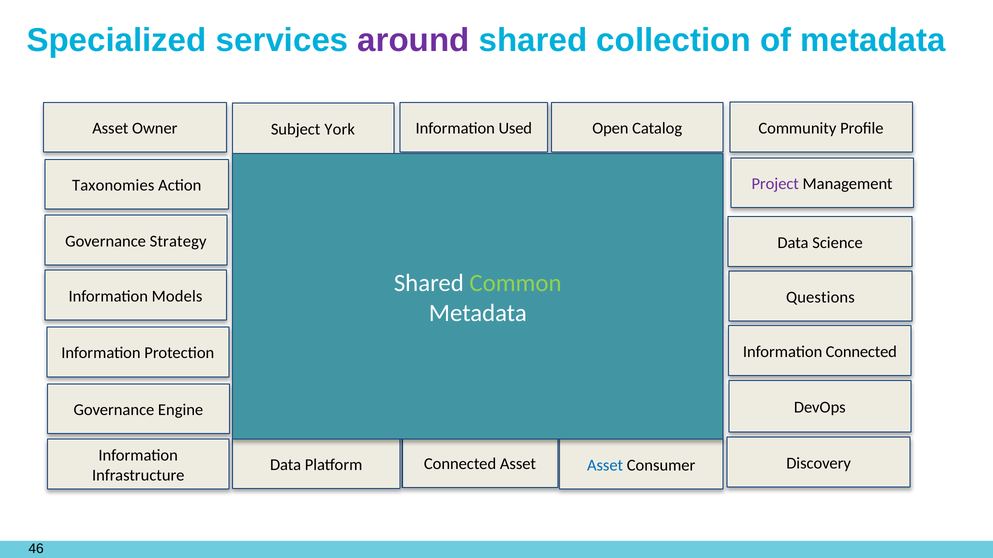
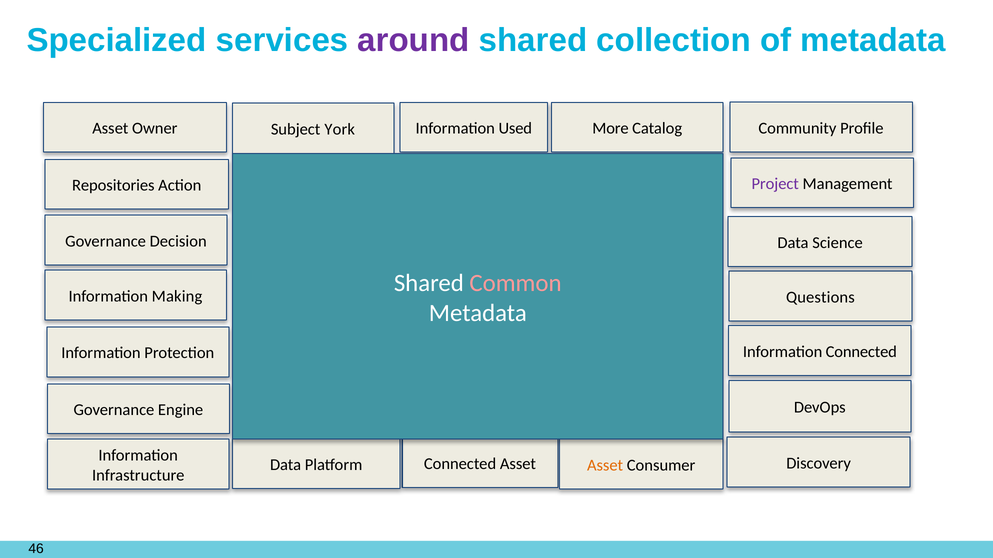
Open: Open -> More
Taxonomies: Taxonomies -> Repositories
Strategy: Strategy -> Decision
Common colour: light green -> pink
Models: Models -> Making
Asset at (605, 466) colour: blue -> orange
